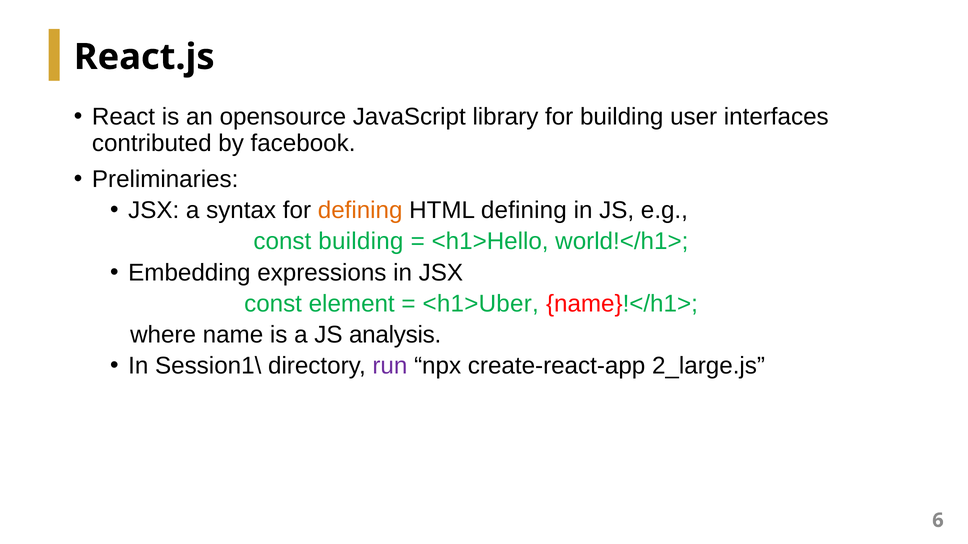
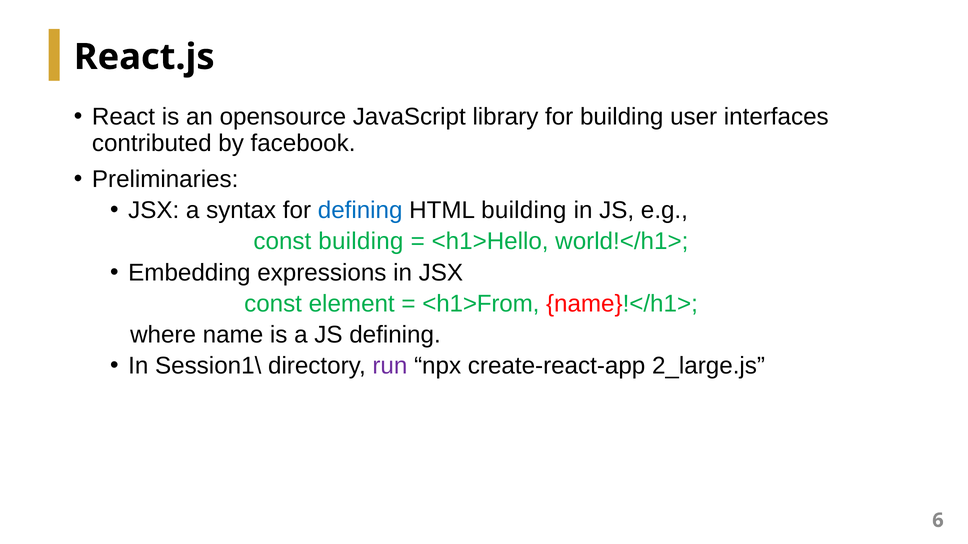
defining at (360, 211) colour: orange -> blue
HTML defining: defining -> building
<h1>Uber: <h1>Uber -> <h1>From
JS analysis: analysis -> defining
